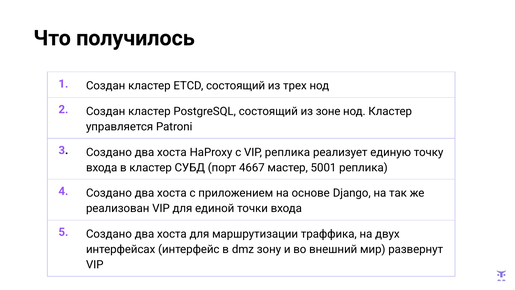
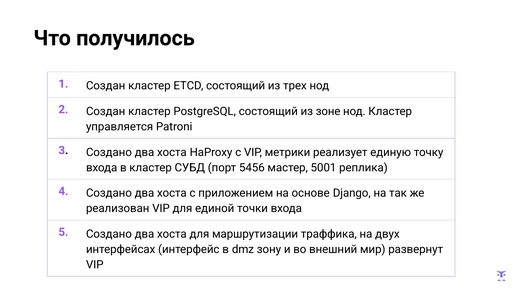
VIP реплика: реплика -> метрики
4667: 4667 -> 5456
